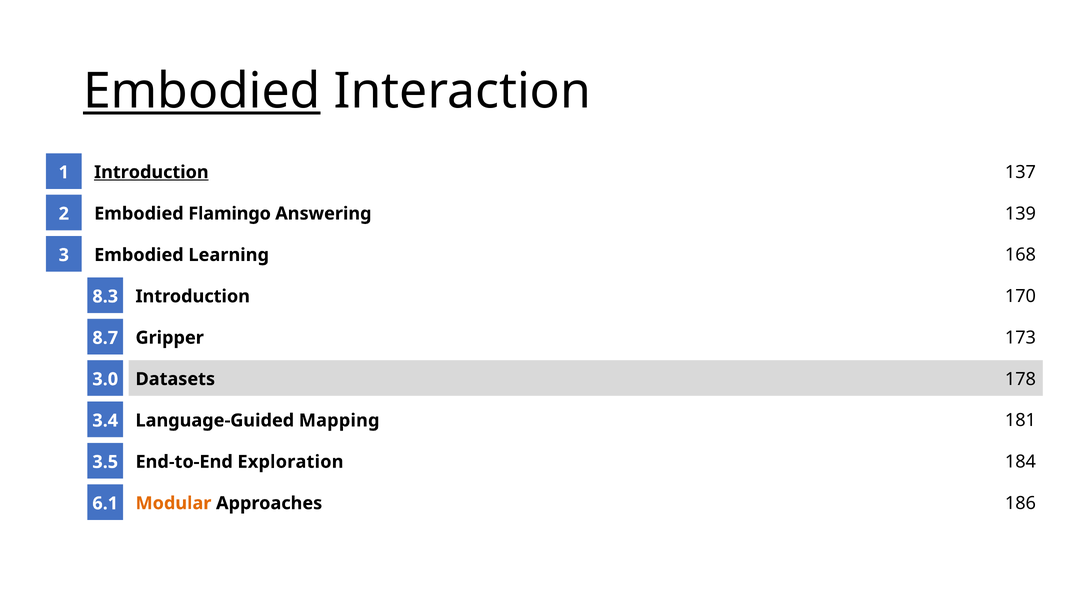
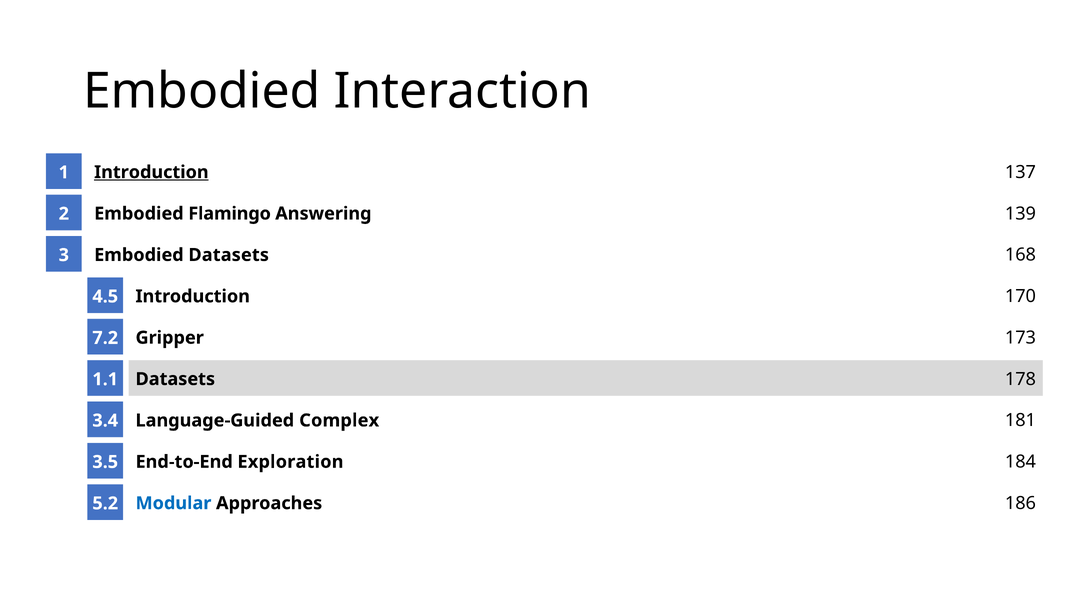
Embodied at (202, 91) underline: present -> none
Embodied Learning: Learning -> Datasets
8.3: 8.3 -> 4.5
8.7: 8.7 -> 7.2
3.0: 3.0 -> 1.1
Mapping: Mapping -> Complex
Modular colour: orange -> blue
6.1: 6.1 -> 5.2
